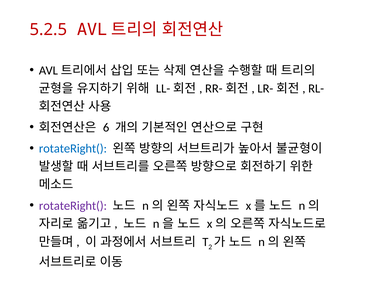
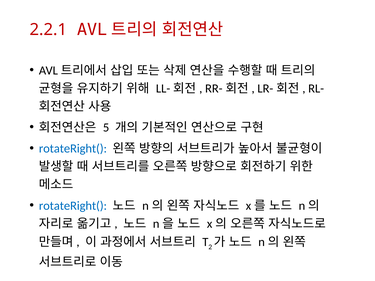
5.2.5: 5.2.5 -> 2.2.1
6: 6 -> 5
rotateRight( at (73, 206) colour: purple -> blue
